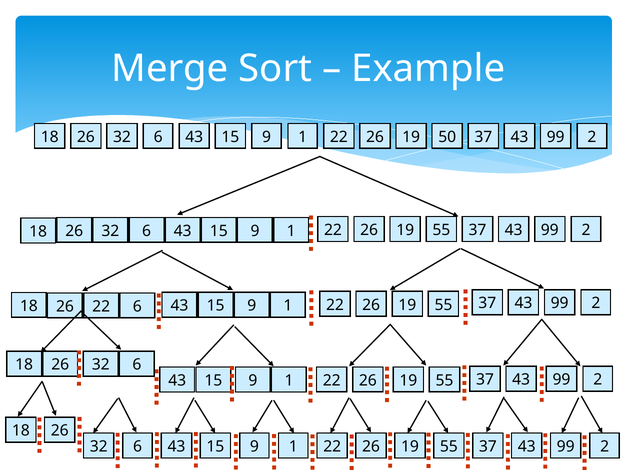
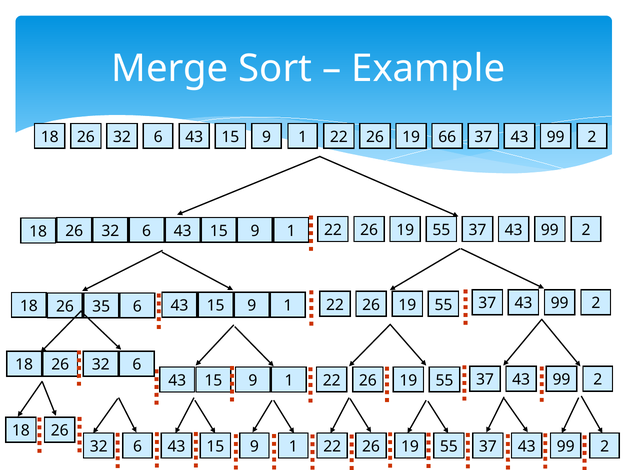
50: 50 -> 66
26 22: 22 -> 35
